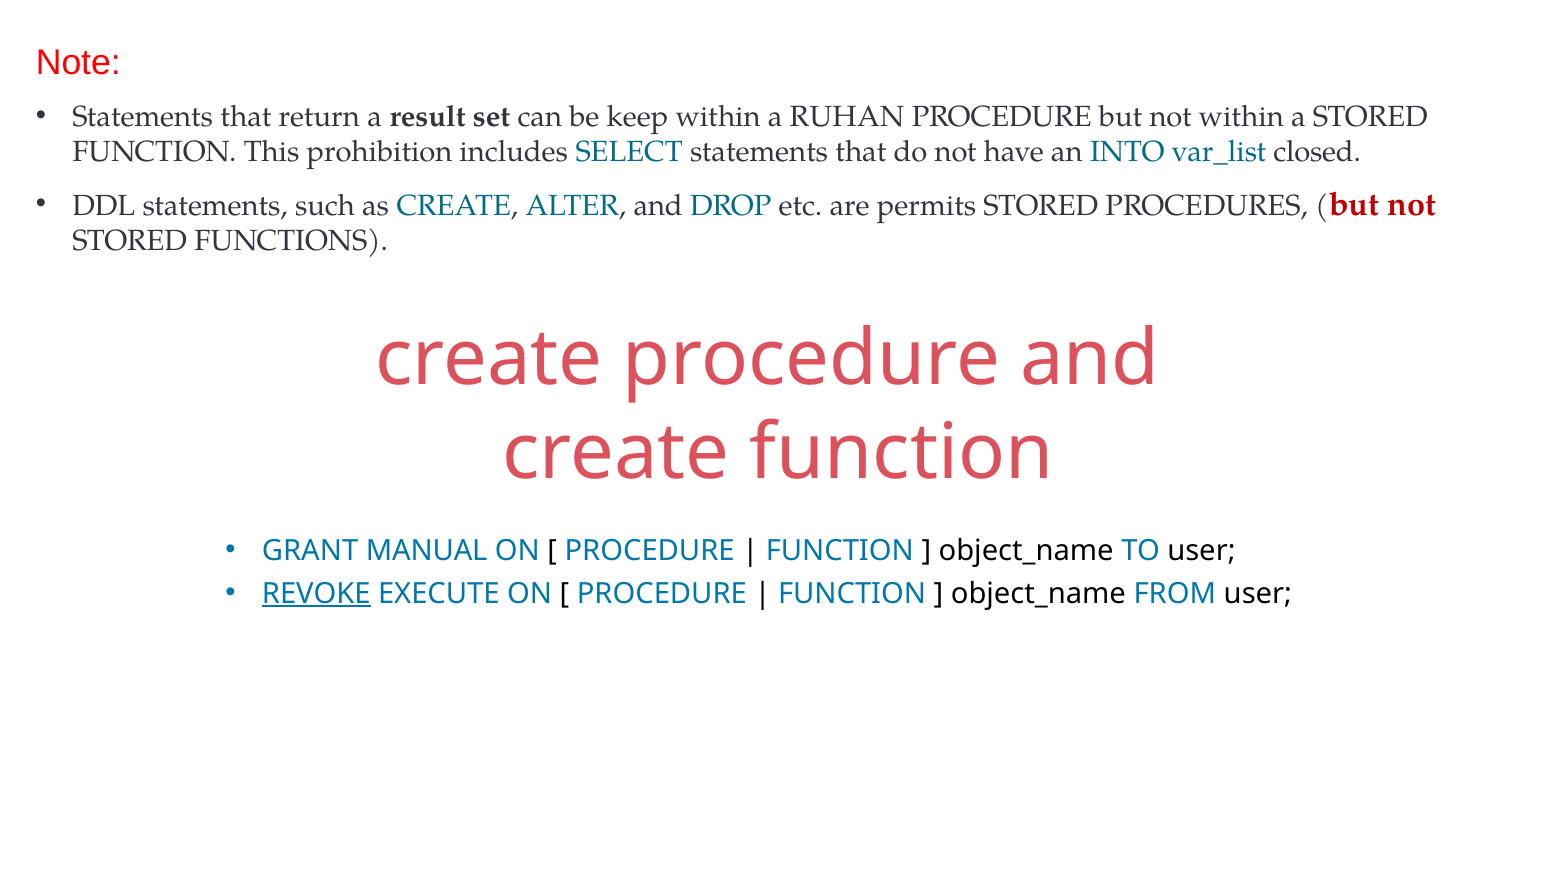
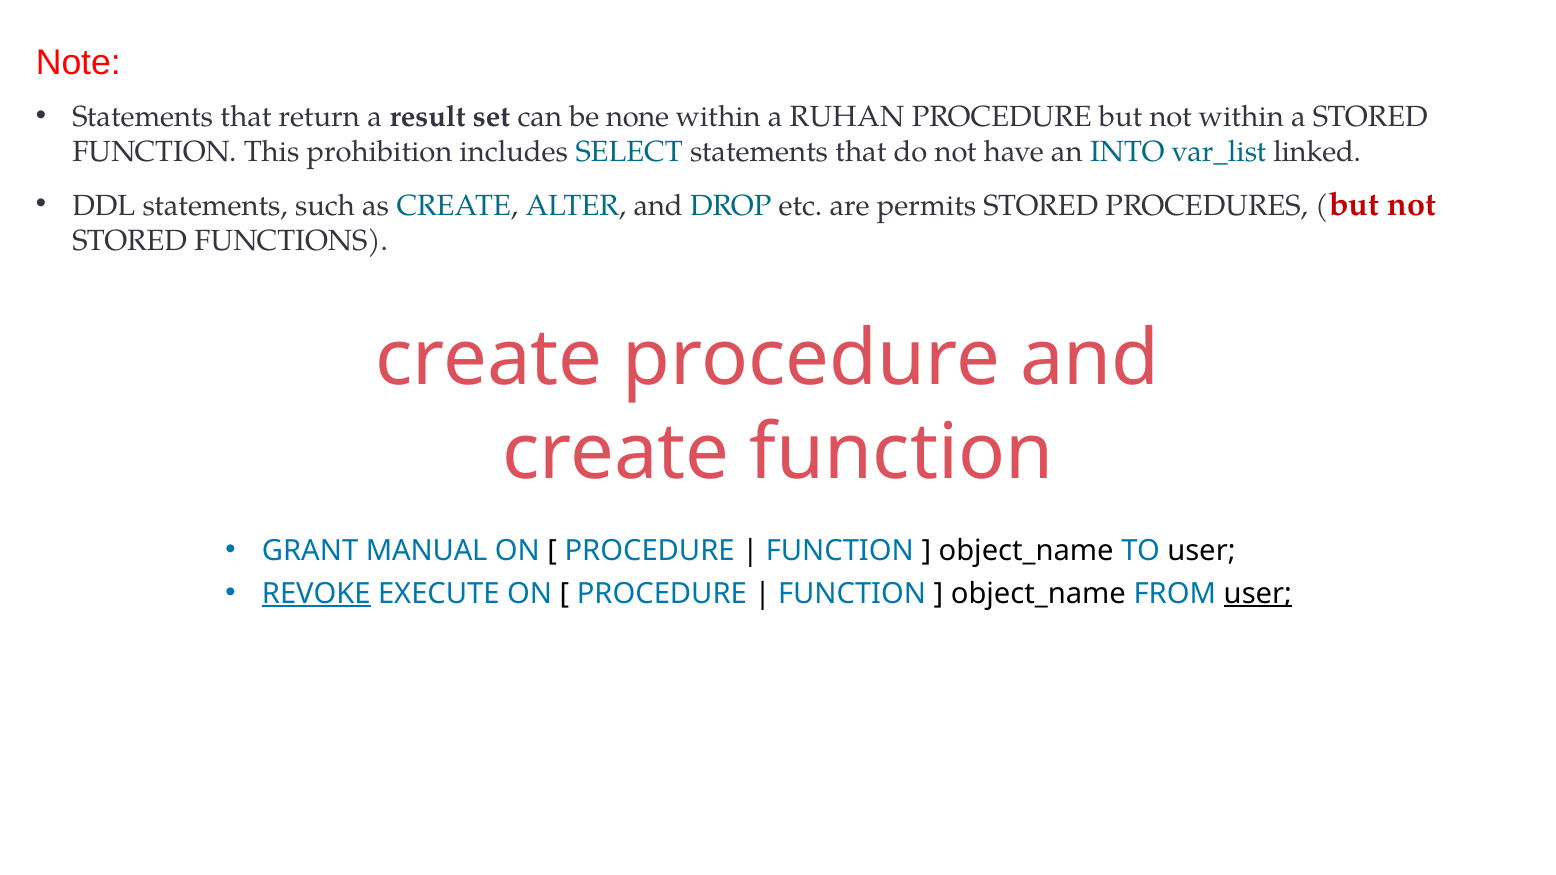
keep: keep -> none
closed: closed -> linked
user at (1258, 594) underline: none -> present
